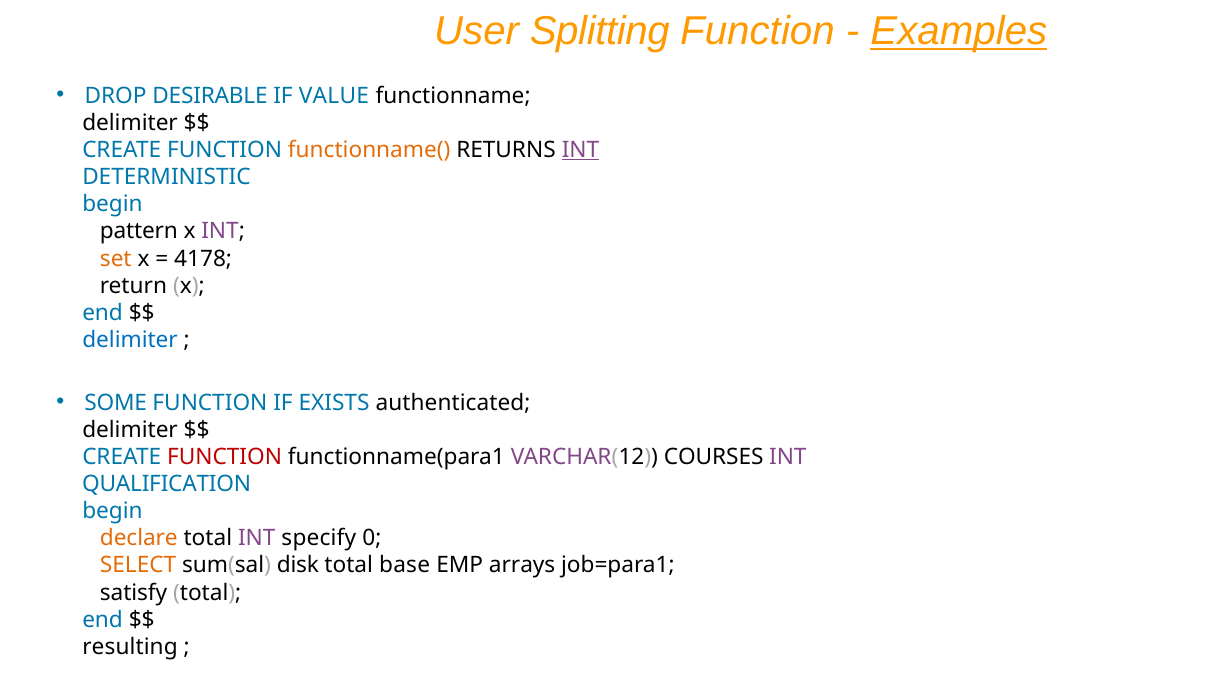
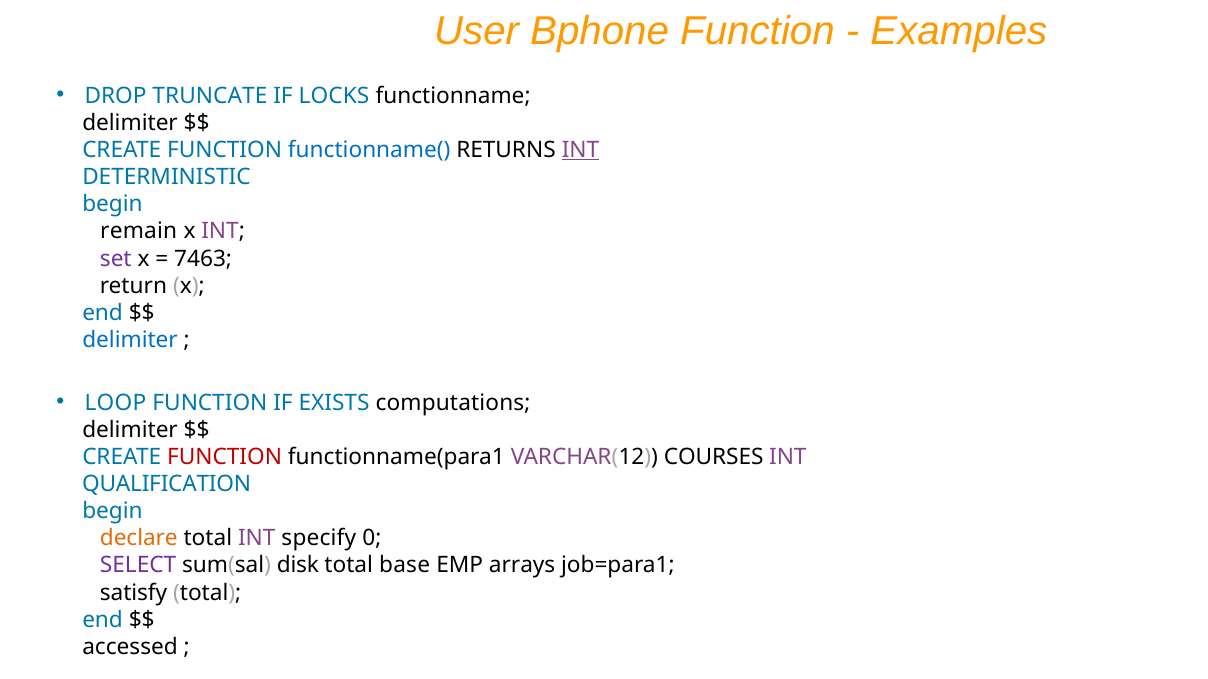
Splitting: Splitting -> Bphone
Examples underline: present -> none
DESIRABLE: DESIRABLE -> TRUNCATE
VALUE: VALUE -> LOCKS
functionname( colour: orange -> blue
pattern: pattern -> remain
set colour: orange -> purple
4178: 4178 -> 7463
SOME: SOME -> LOOP
authenticated: authenticated -> computations
SELECT colour: orange -> purple
resulting: resulting -> accessed
